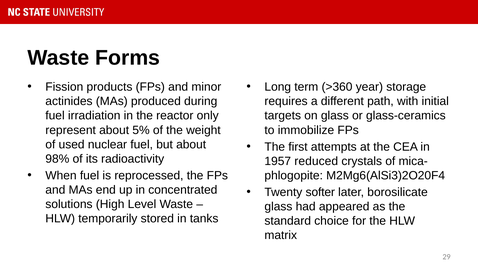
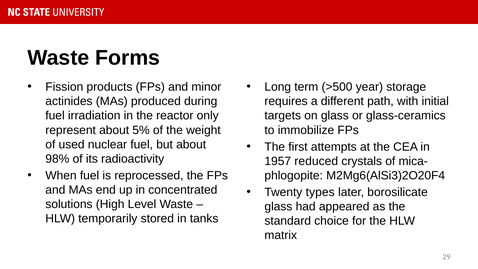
>360: >360 -> >500
softer: softer -> types
